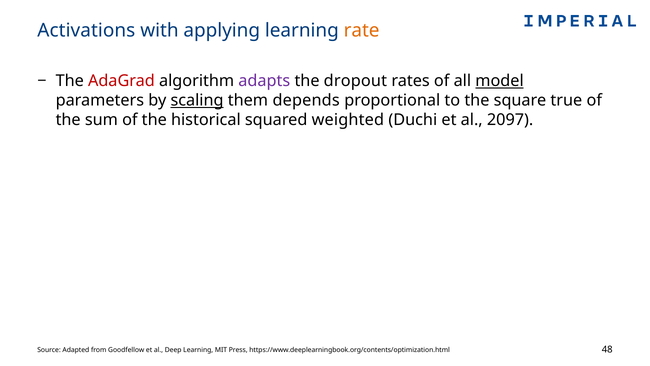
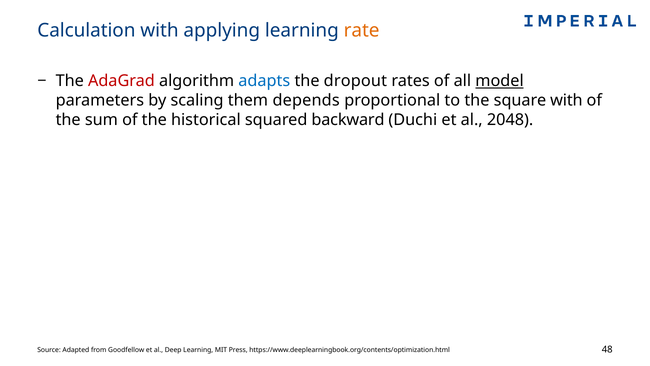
Activations: Activations -> Calculation
adapts colour: purple -> blue
scaling underline: present -> none
square true: true -> with
weighted: weighted -> backward
2097: 2097 -> 2048
